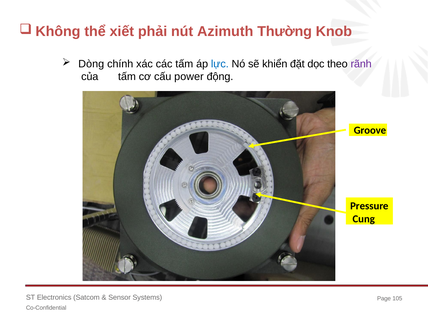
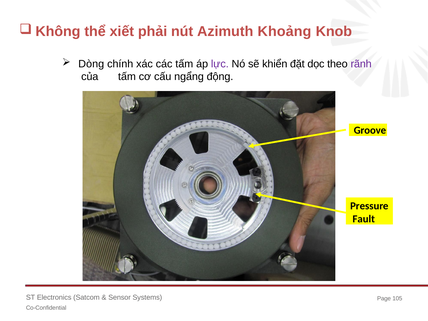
Thường: Thường -> Khoảng
lực colour: blue -> purple
power: power -> ngẩng
Cung: Cung -> Fault
